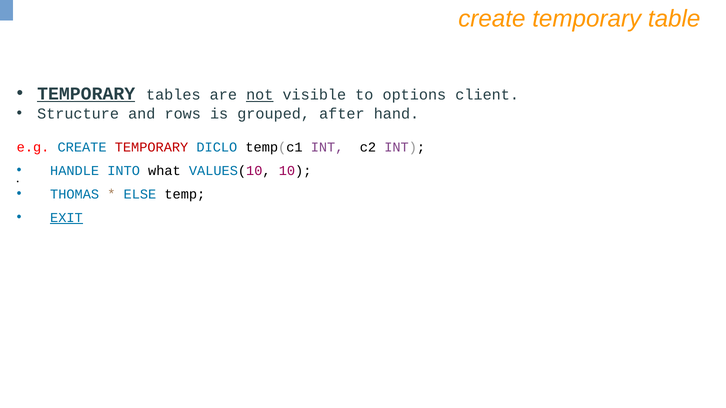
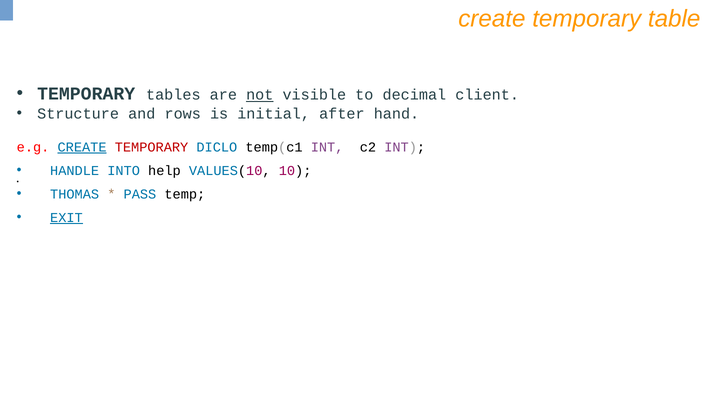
TEMPORARY at (86, 94) underline: present -> none
options: options -> decimal
grouped: grouped -> initial
CREATE at (82, 147) underline: none -> present
what: what -> help
ELSE: ELSE -> PASS
